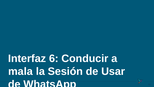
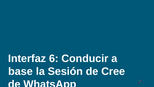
mala: mala -> base
Usar: Usar -> Cree
